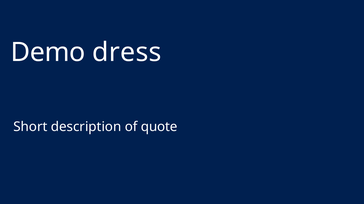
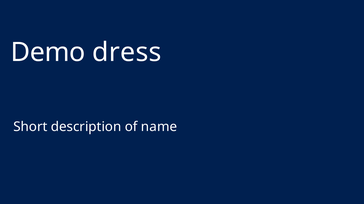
quote: quote -> name
